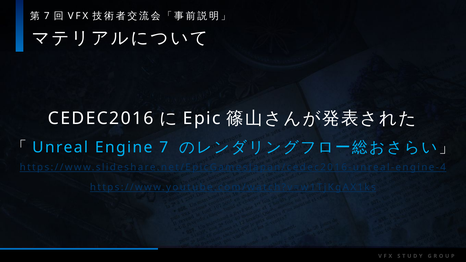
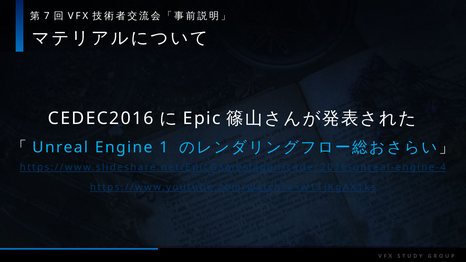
Engine 7: 7 -> 1
